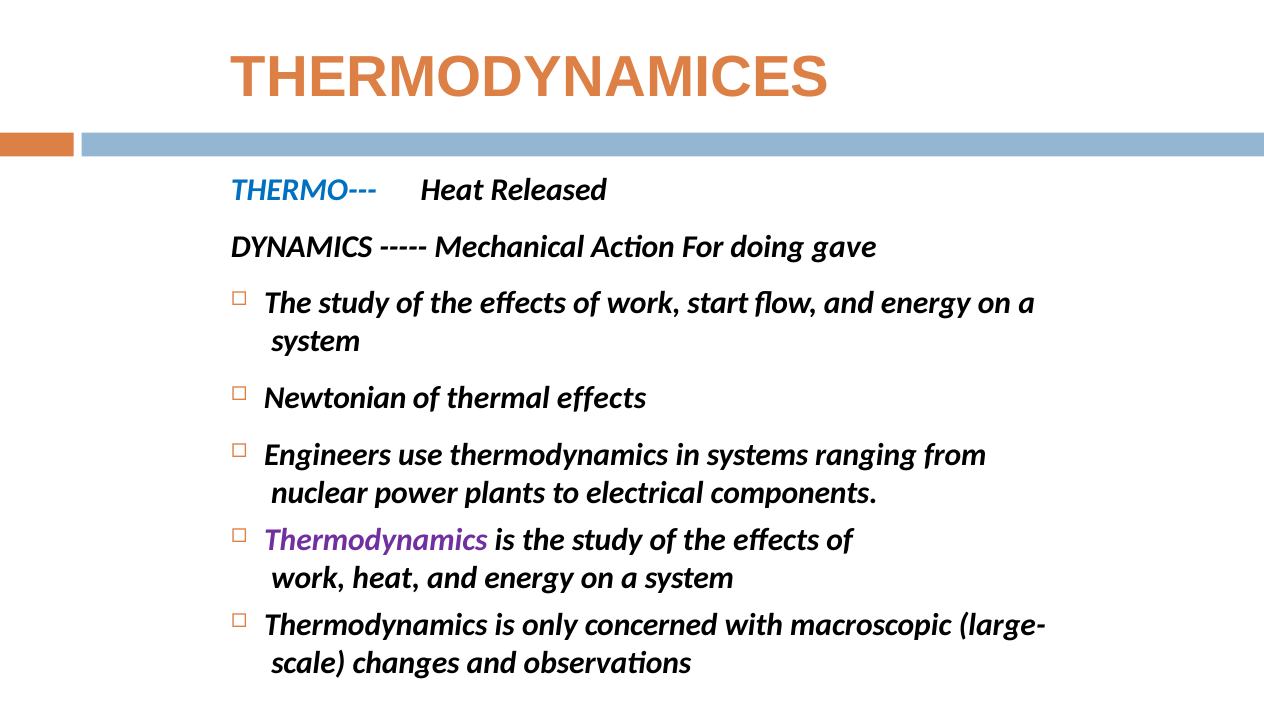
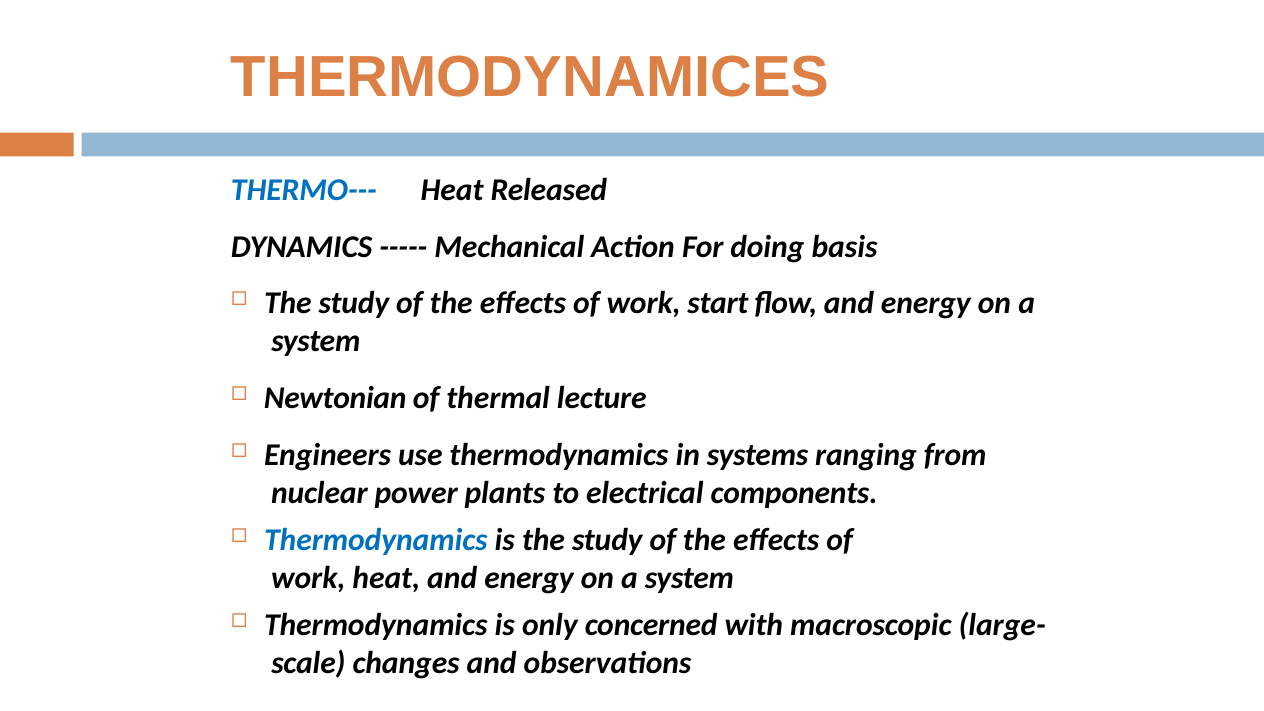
gave: gave -> basis
thermal effects: effects -> lecture
Thermodynamics at (376, 540) colour: purple -> blue
